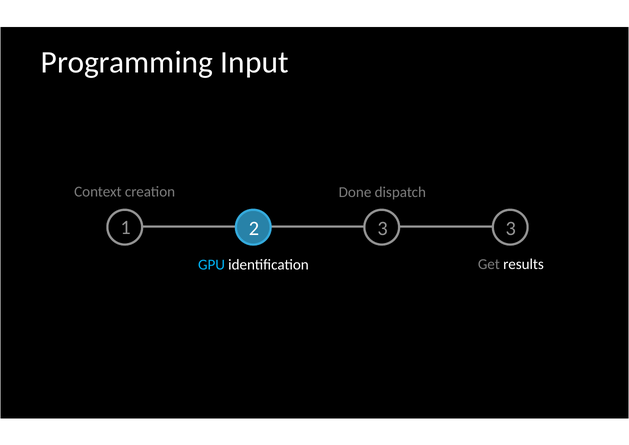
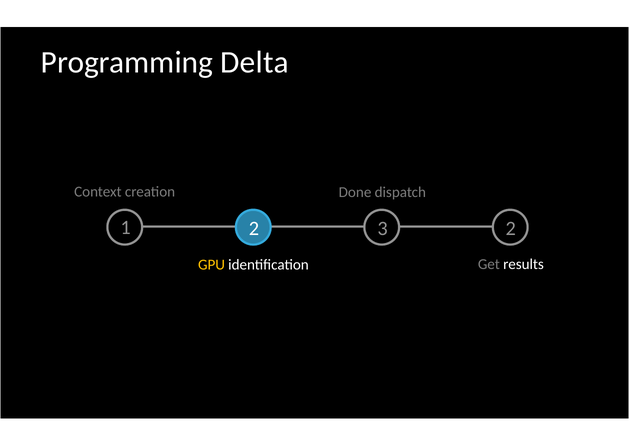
Input: Input -> Delta
3 3: 3 -> 2
GPU colour: light blue -> yellow
